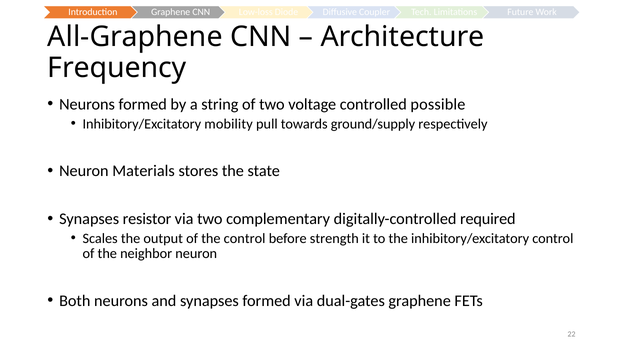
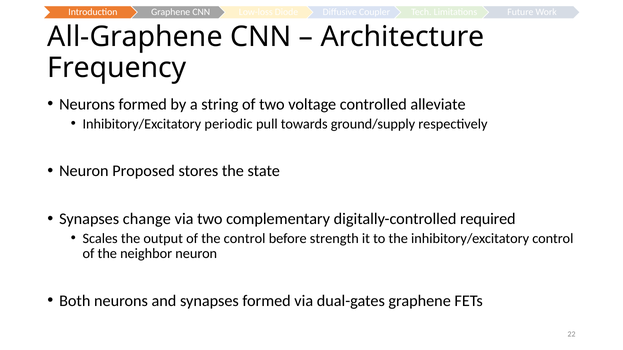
possible: possible -> alleviate
mobility: mobility -> periodic
Materials: Materials -> Proposed
resistor: resistor -> change
